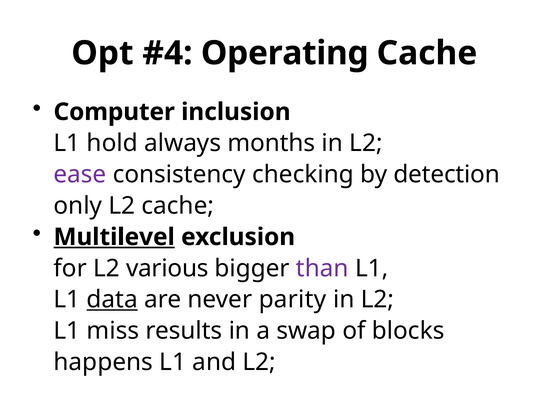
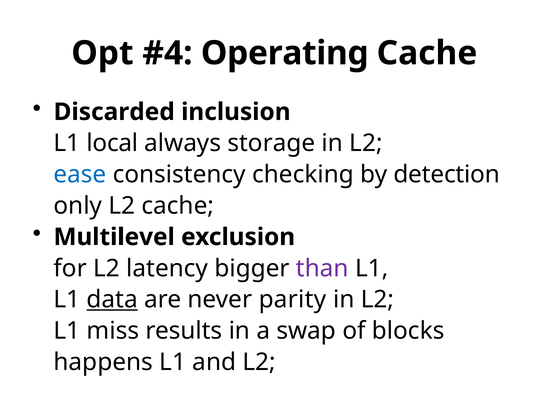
Computer: Computer -> Discarded
hold: hold -> local
months: months -> storage
ease colour: purple -> blue
Multilevel underline: present -> none
various: various -> latency
